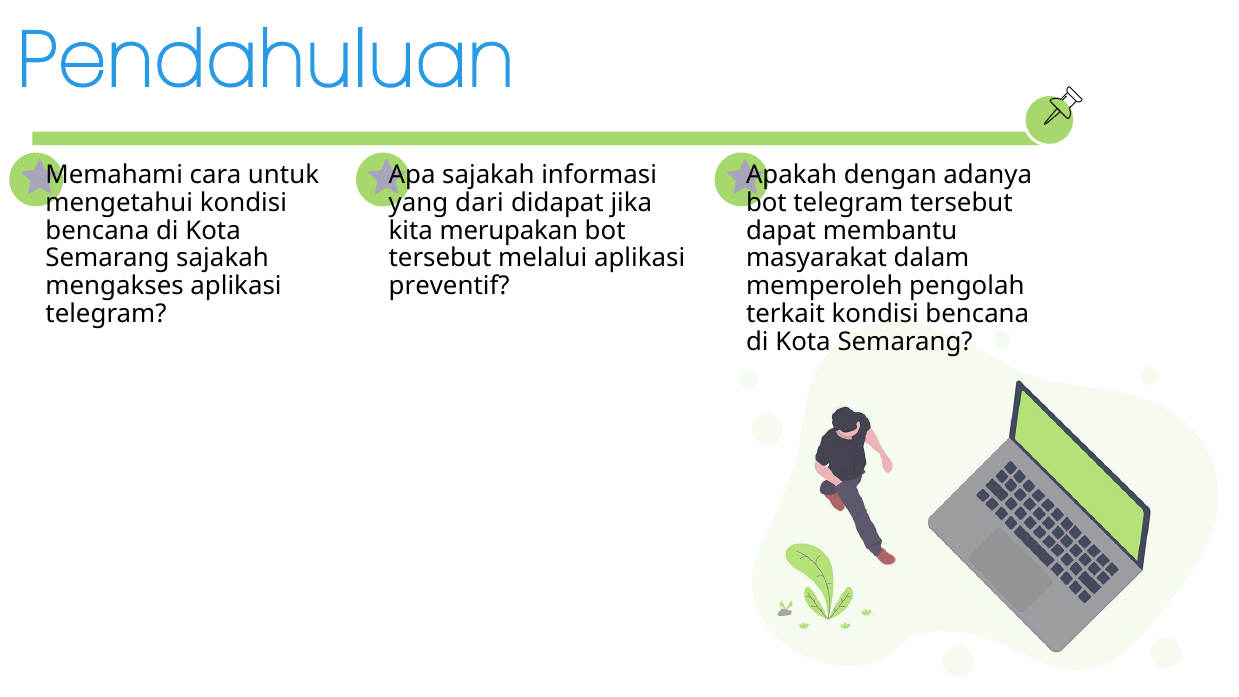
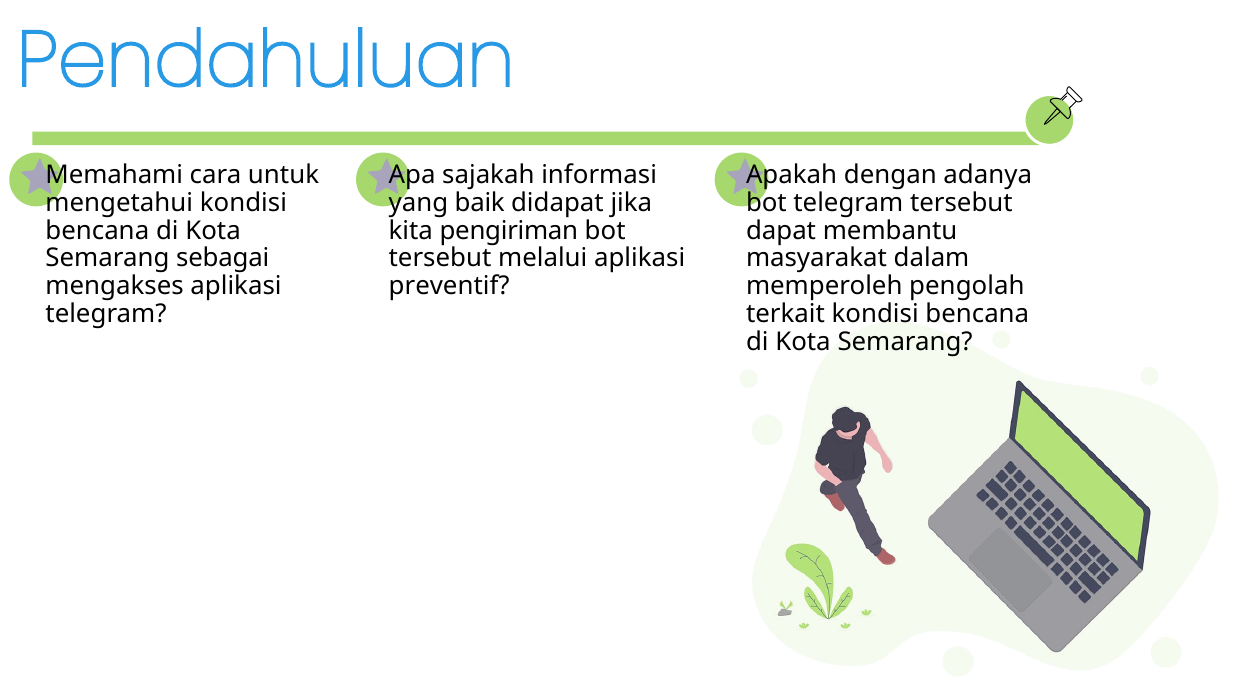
dari: dari -> baik
merupakan: merupakan -> pengiriman
Semarang sajakah: sajakah -> sebagai
